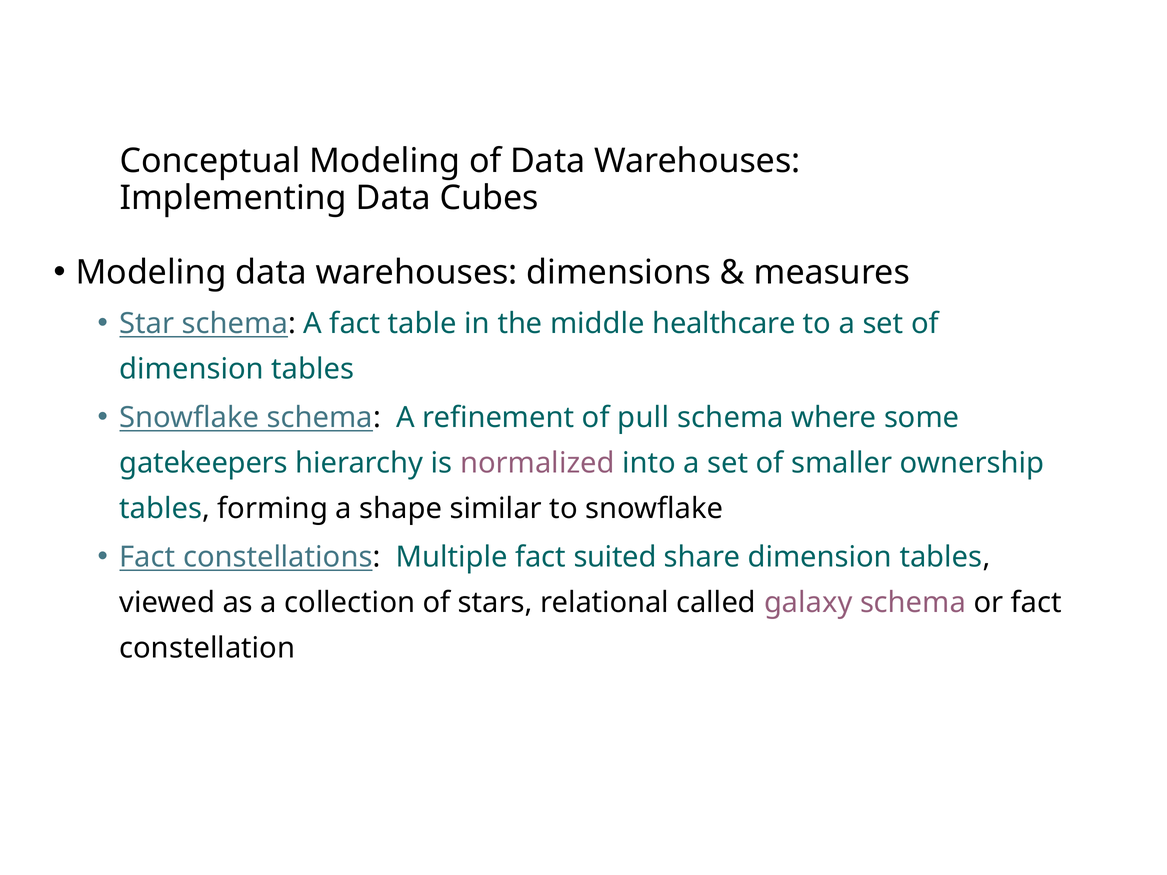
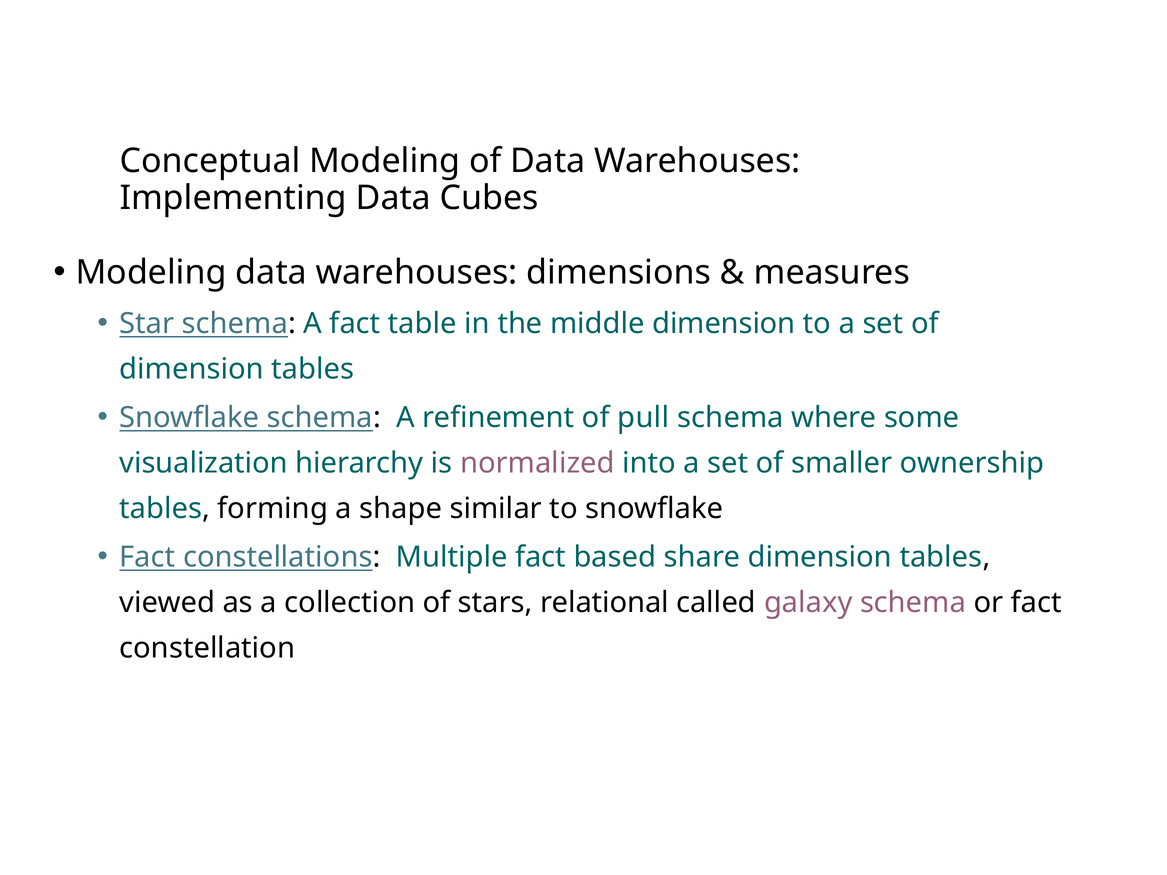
middle healthcare: healthcare -> dimension
gatekeepers: gatekeepers -> visualization
suited: suited -> based
